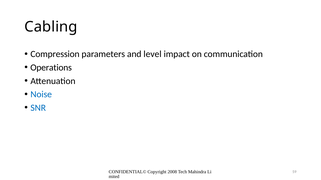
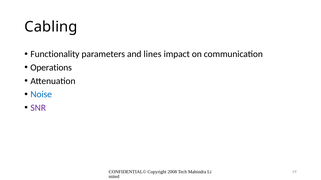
Compression: Compression -> Functionality
level: level -> lines
SNR colour: blue -> purple
